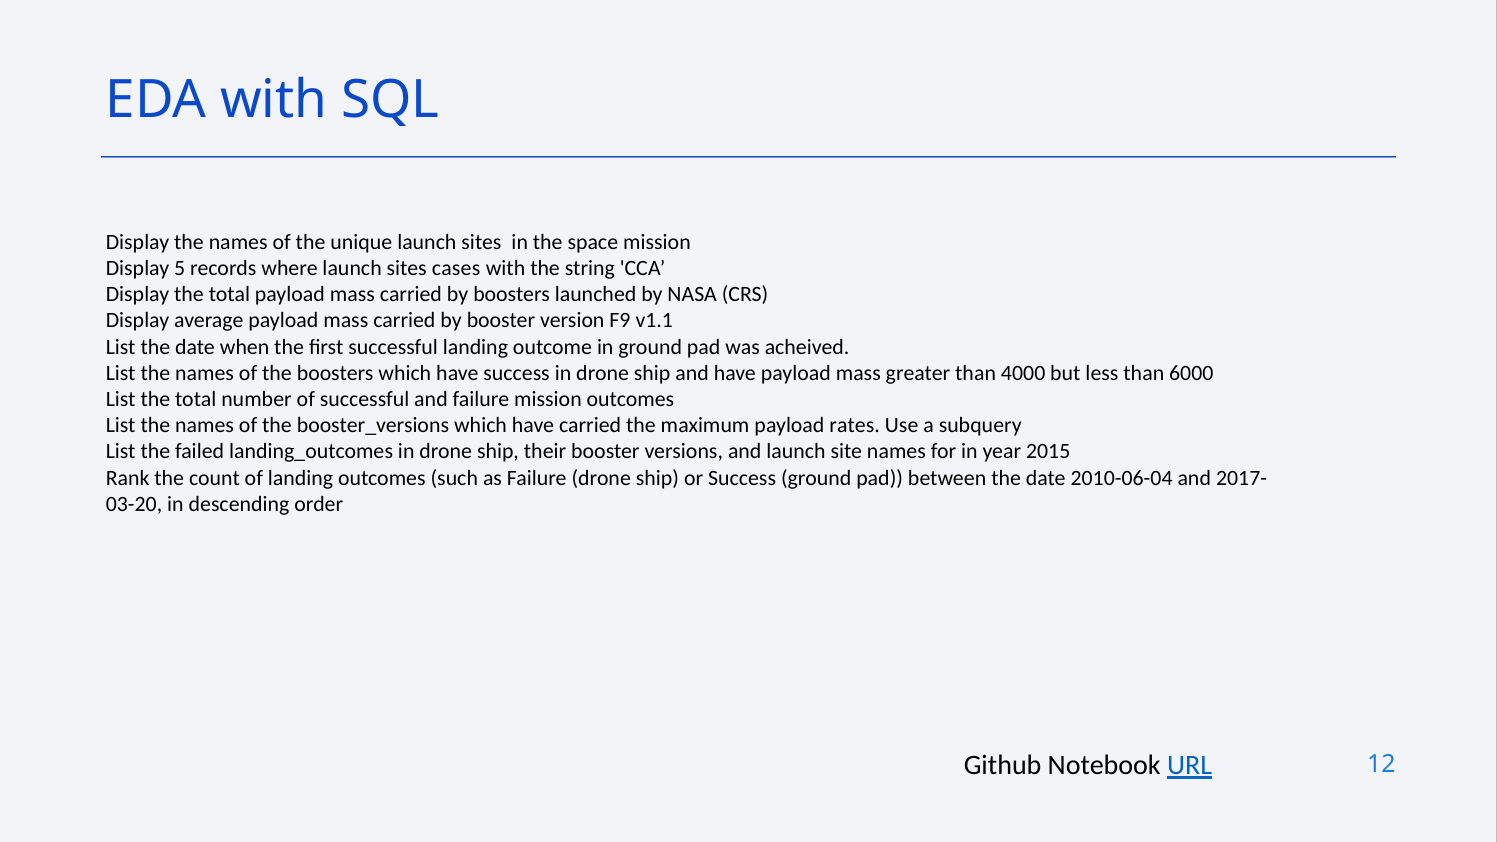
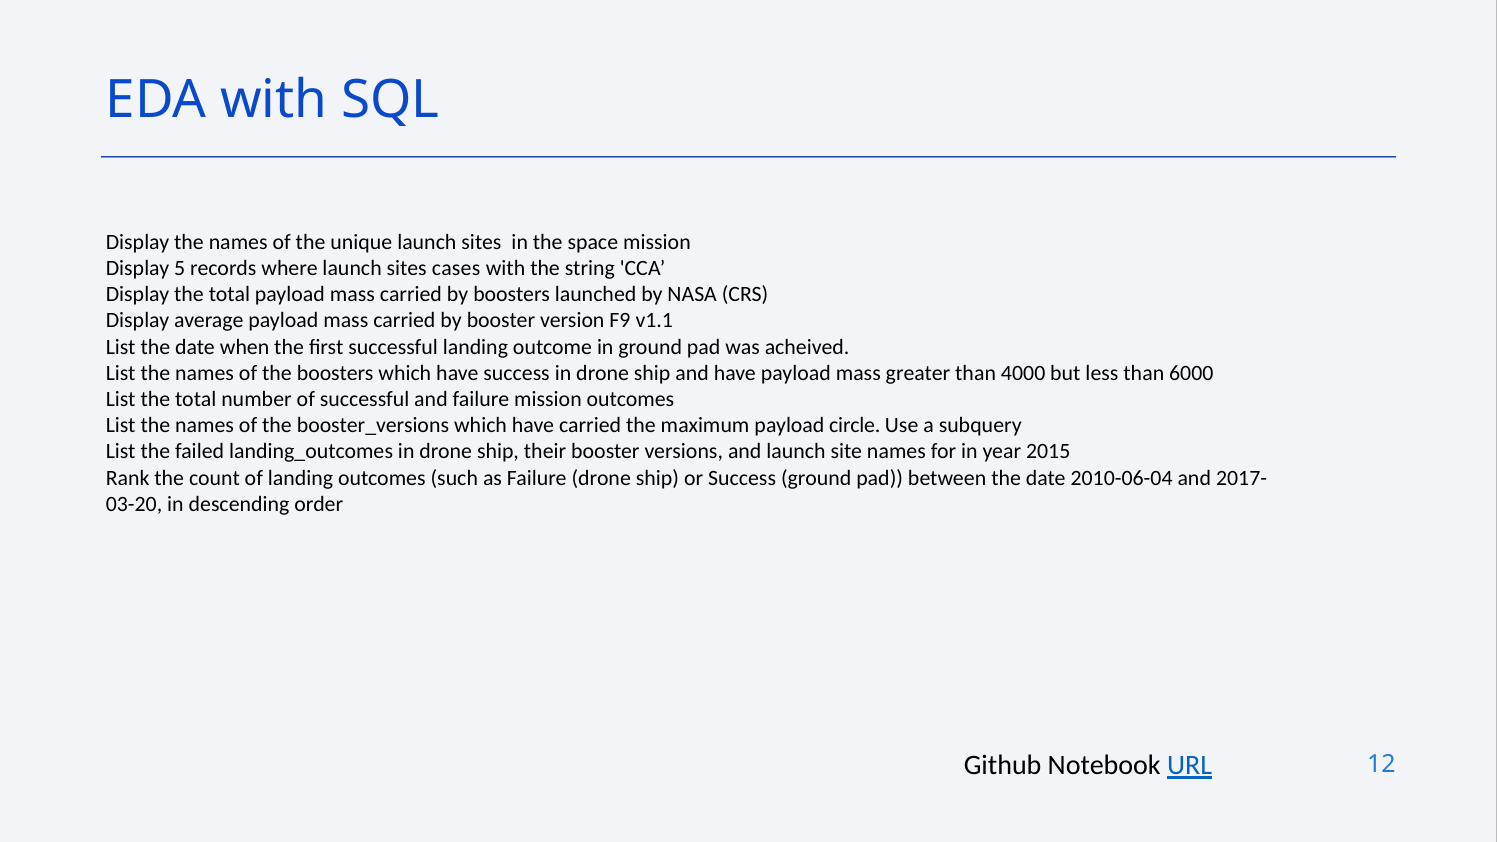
rates: rates -> circle
